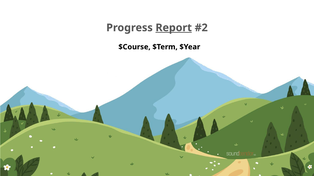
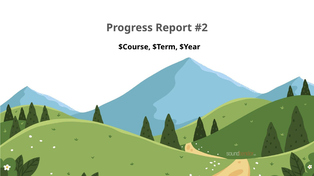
Report underline: present -> none
